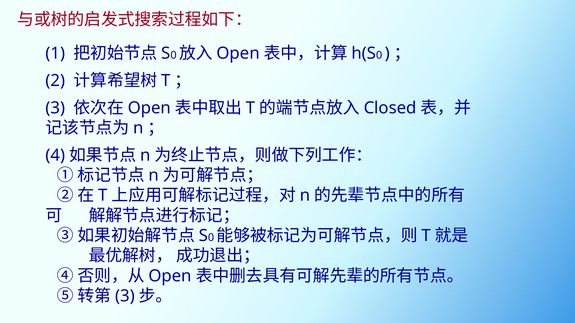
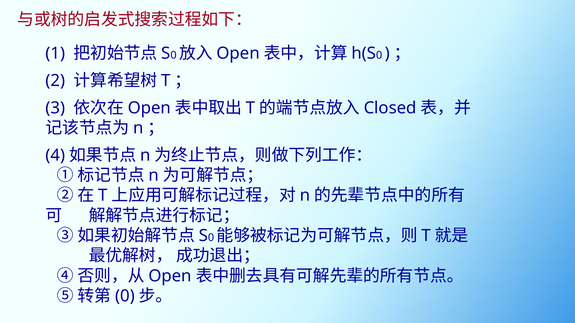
3 at (125, 296): 3 -> 0
